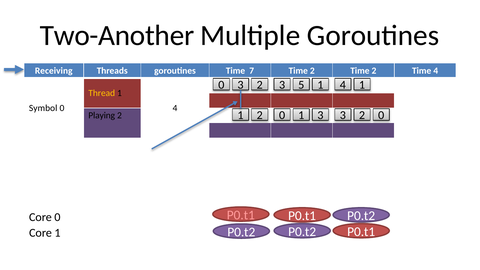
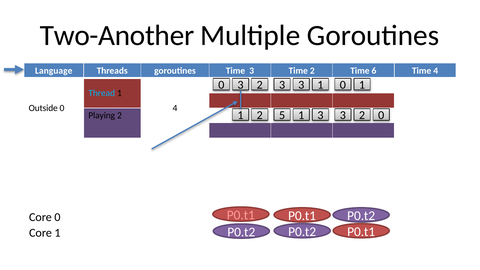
Receiving: Receiving -> Language
Time 7: 7 -> 3
2 Time 2: 2 -> 6
2 3 5: 5 -> 3
4 at (343, 85): 4 -> 0
Thread colour: yellow -> light blue
Symbol: Symbol -> Outside
0 at (282, 115): 0 -> 5
